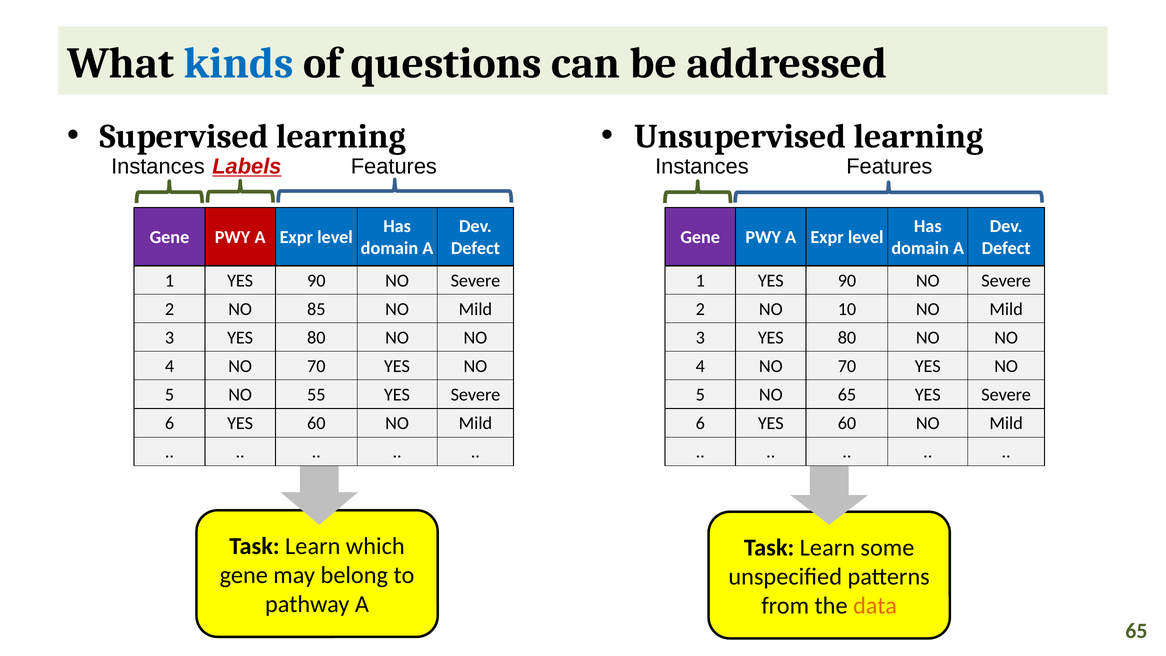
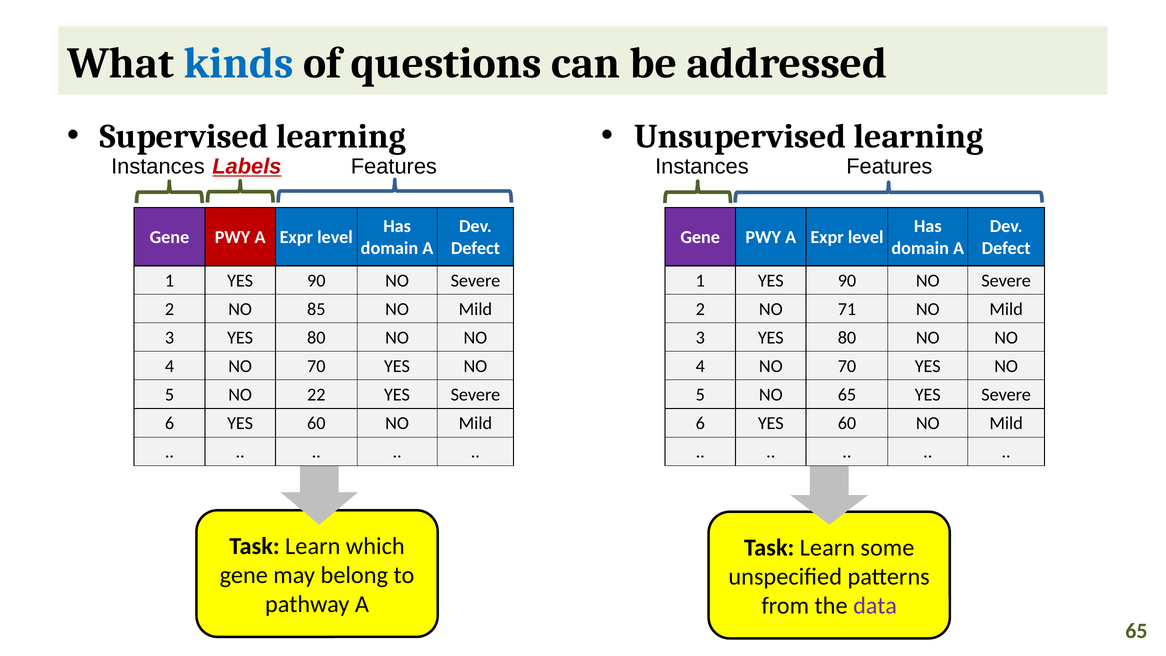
10: 10 -> 71
55: 55 -> 22
data colour: orange -> purple
